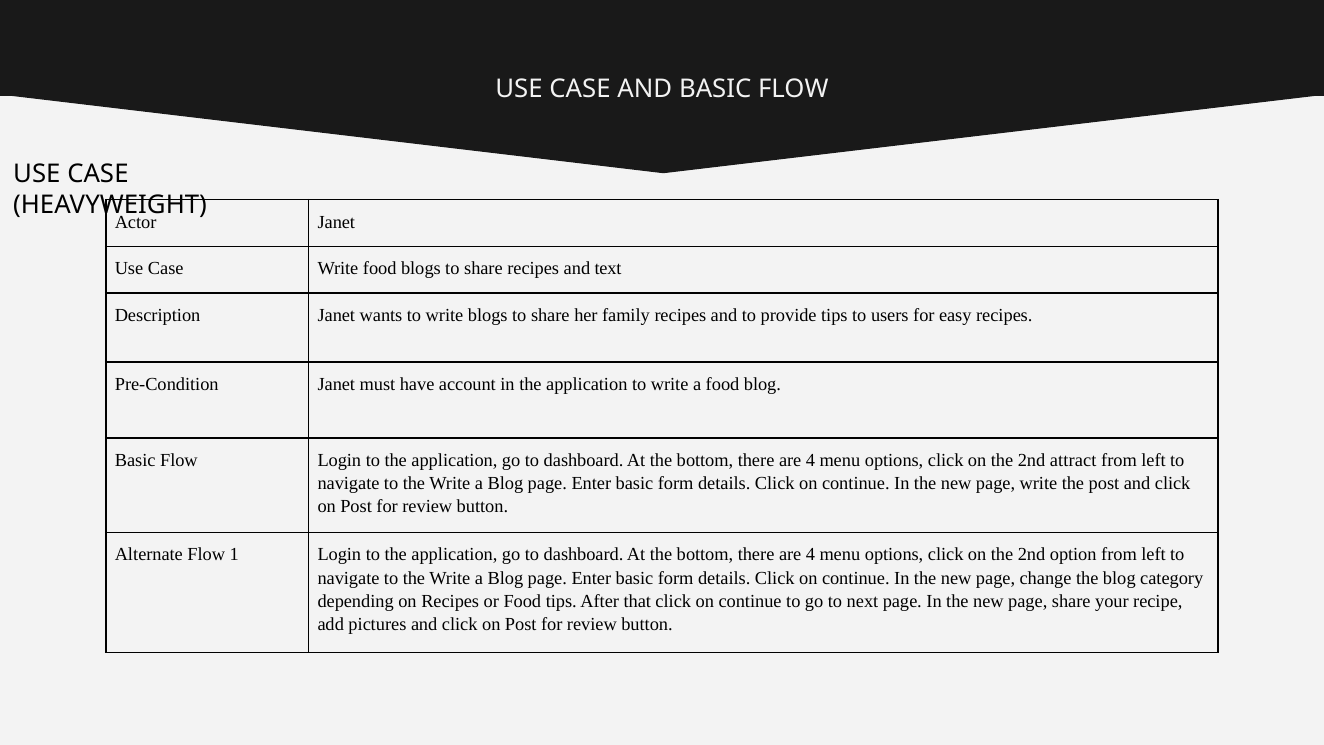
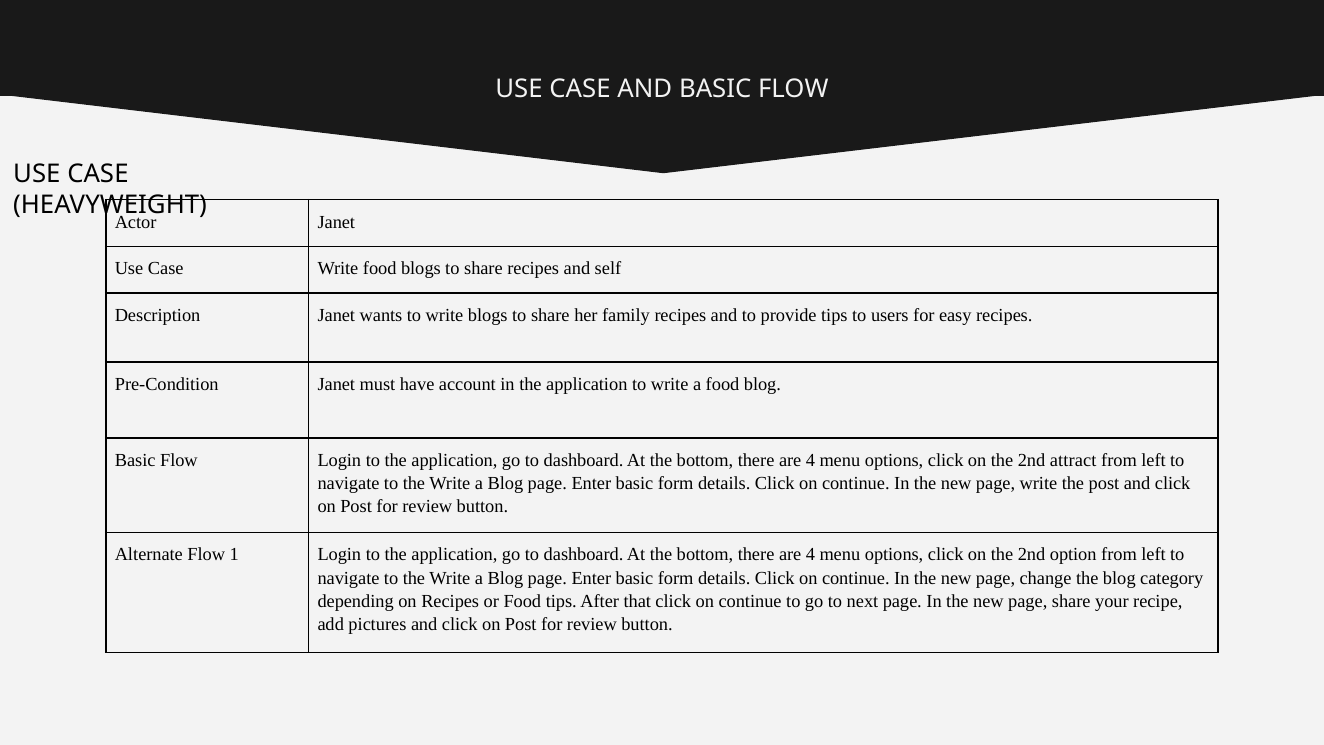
text: text -> self
